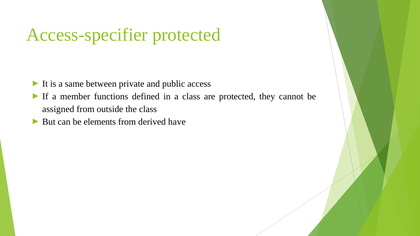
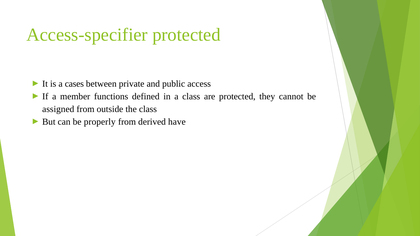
same: same -> cases
elements: elements -> properly
